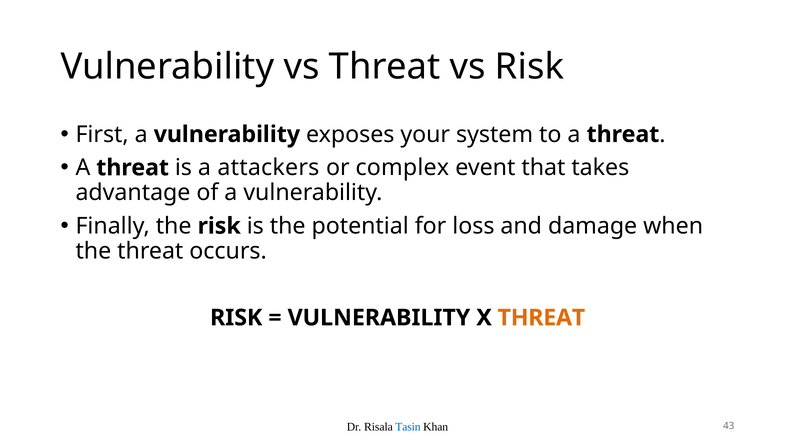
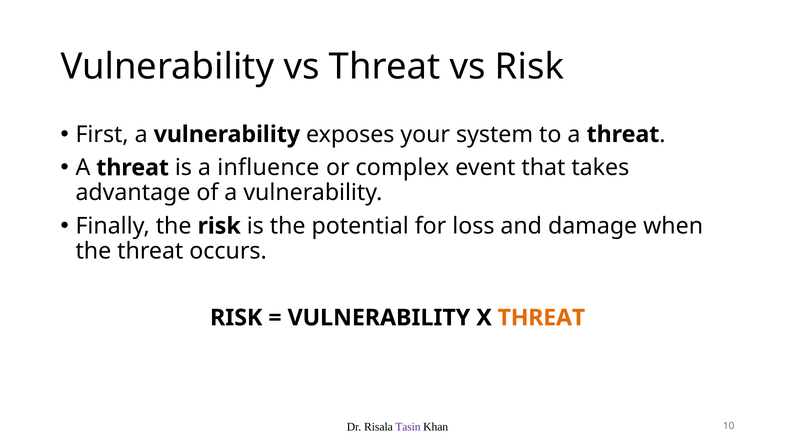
attackers: attackers -> influence
Tasin colour: blue -> purple
43: 43 -> 10
